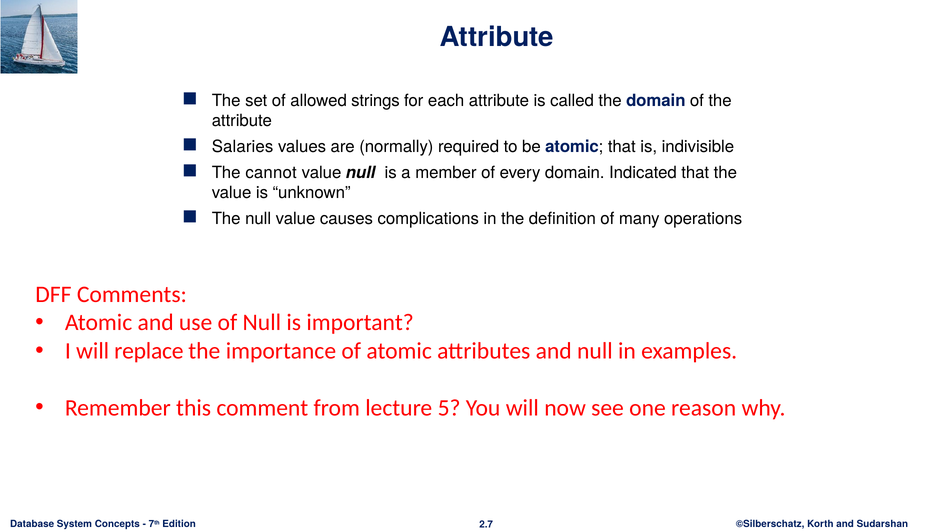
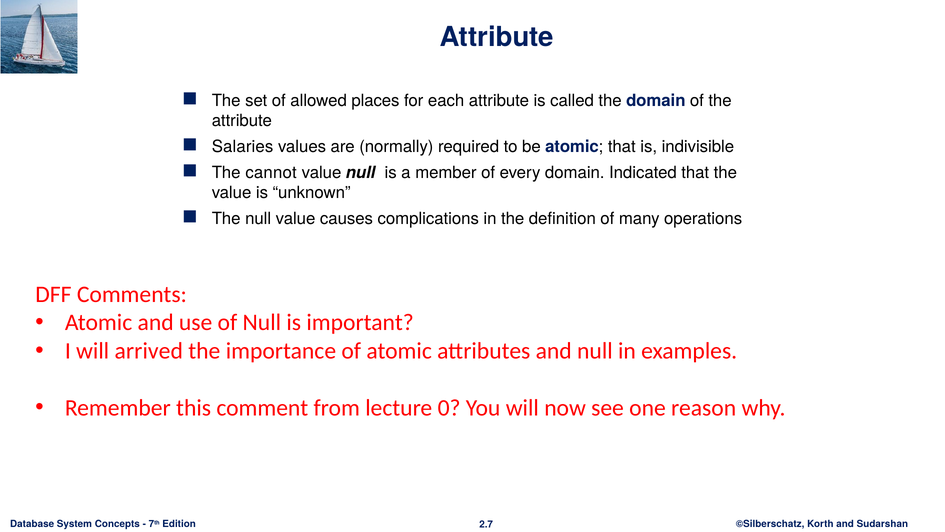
strings: strings -> places
replace: replace -> arrived
5: 5 -> 0
